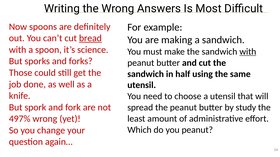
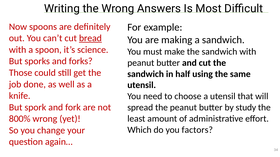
with at (248, 52) underline: present -> none
497%: 497% -> 800%
you peanut: peanut -> factors
